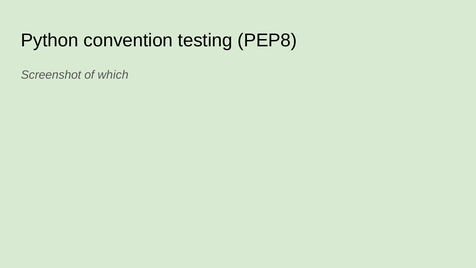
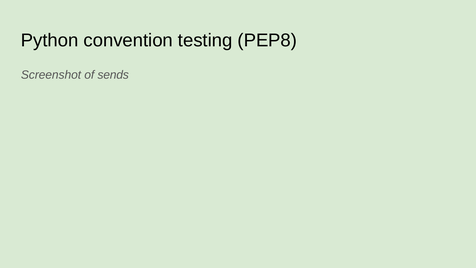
which: which -> sends
